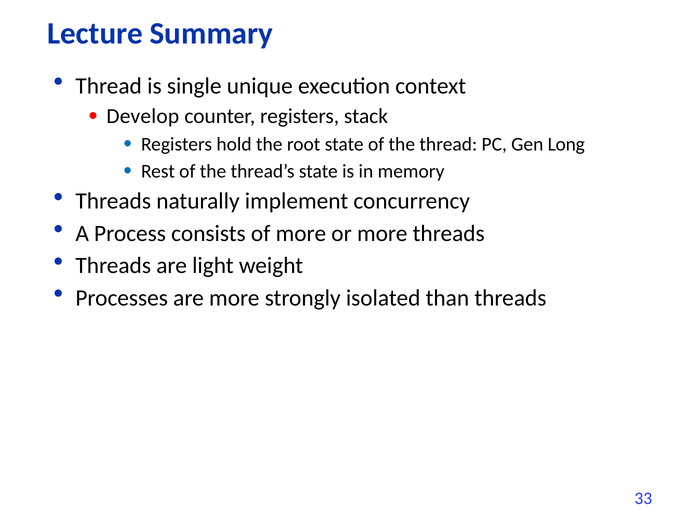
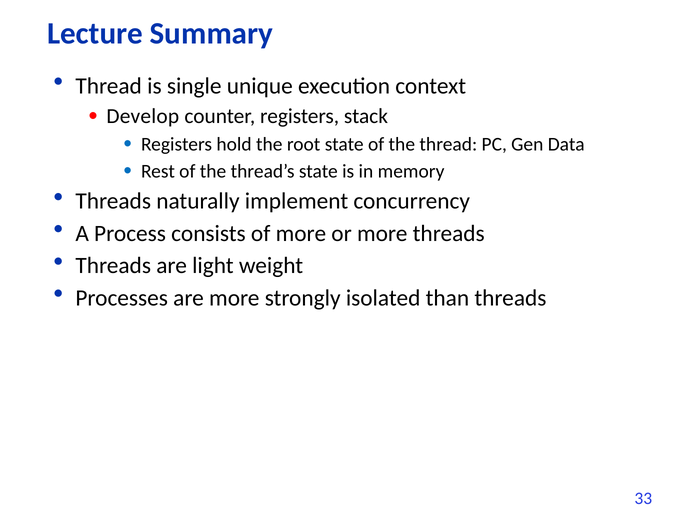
Long: Long -> Data
